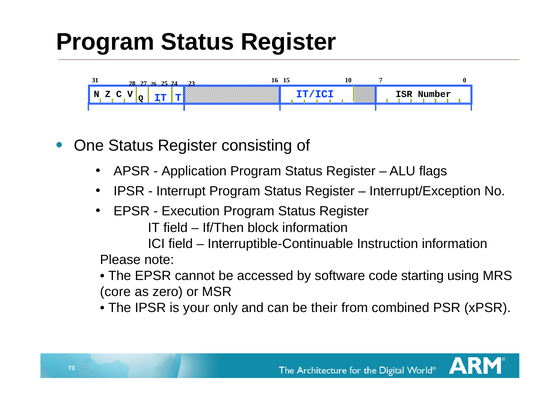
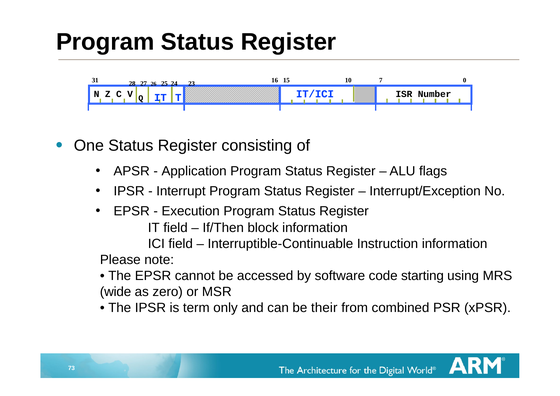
core: core -> wide
your: your -> term
